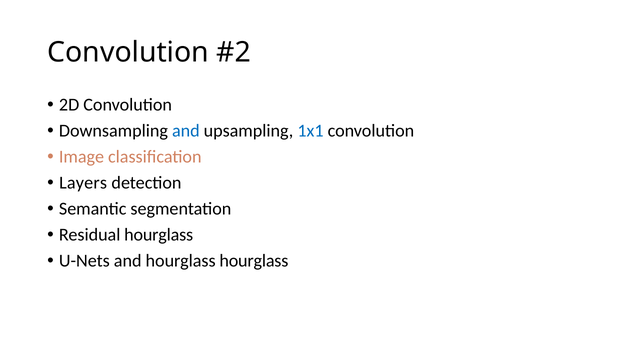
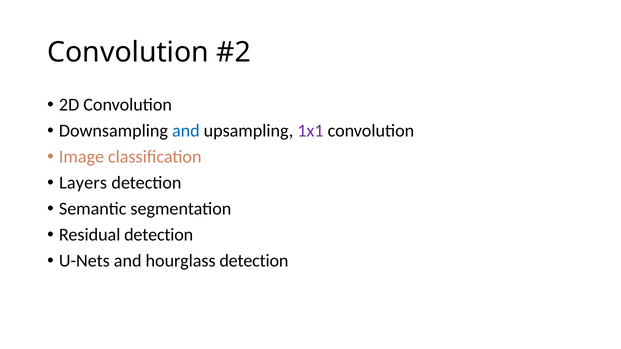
1x1 colour: blue -> purple
Residual hourglass: hourglass -> detection
hourglass hourglass: hourglass -> detection
